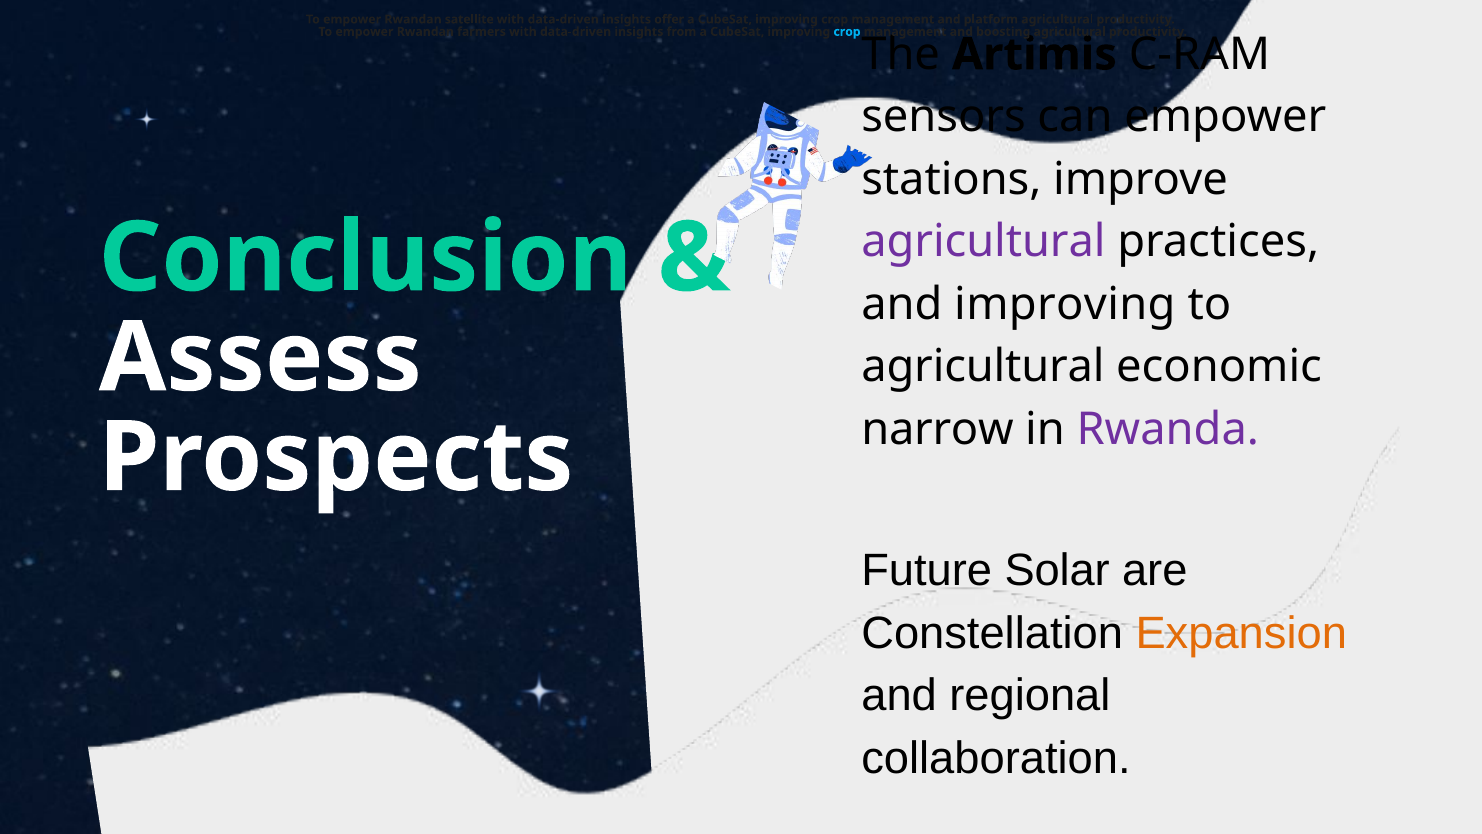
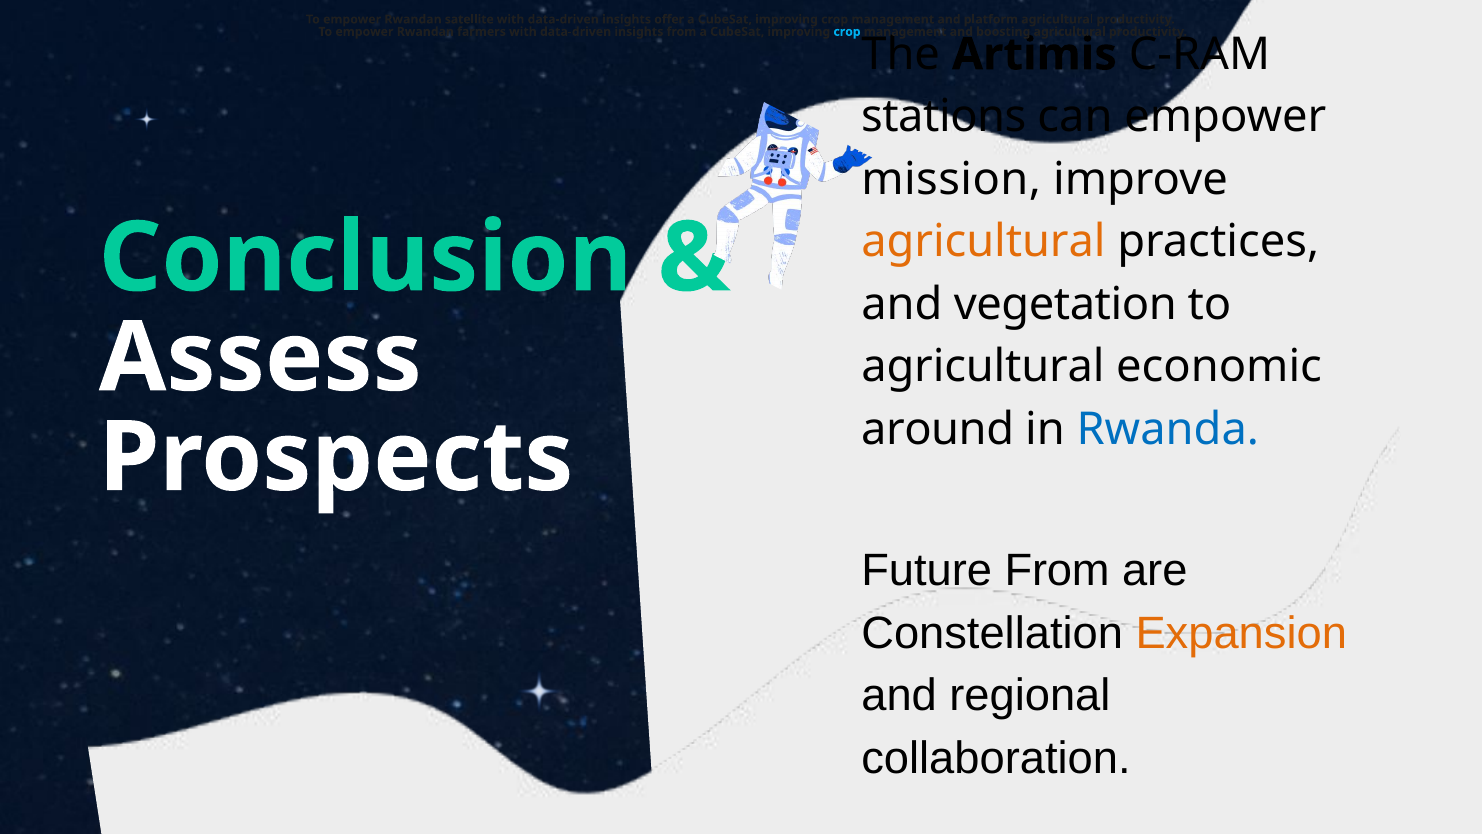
sensors: sensors -> stations
stations: stations -> mission
agricultural at (983, 242) colour: purple -> orange
and improving: improving -> vegetation
narrow: narrow -> around
Rwanda colour: purple -> blue
Future Solar: Solar -> From
